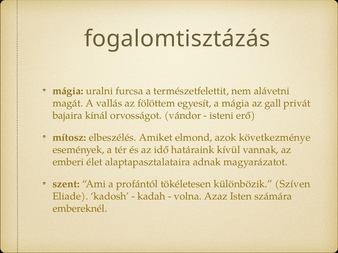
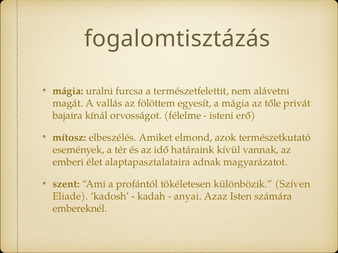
gall: gall -> tőle
vándor: vándor -> félelme
következménye: következménye -> természetkutató
volna: volna -> anyai
